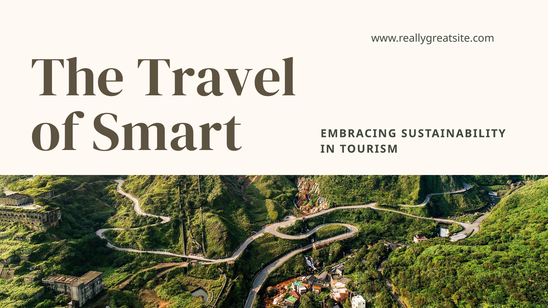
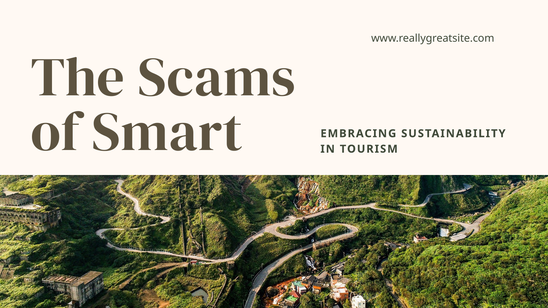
Travel: Travel -> Scams
